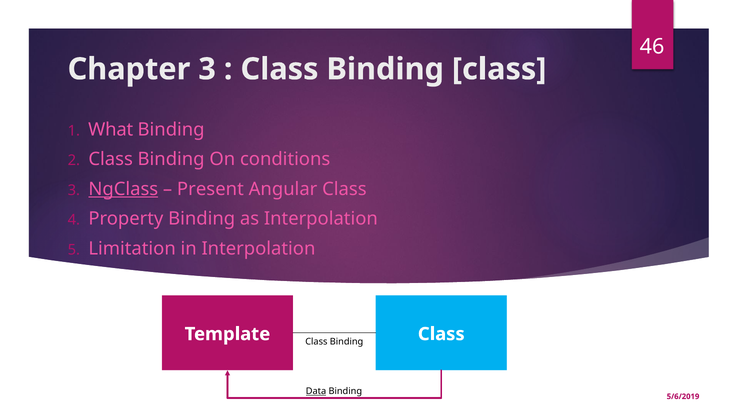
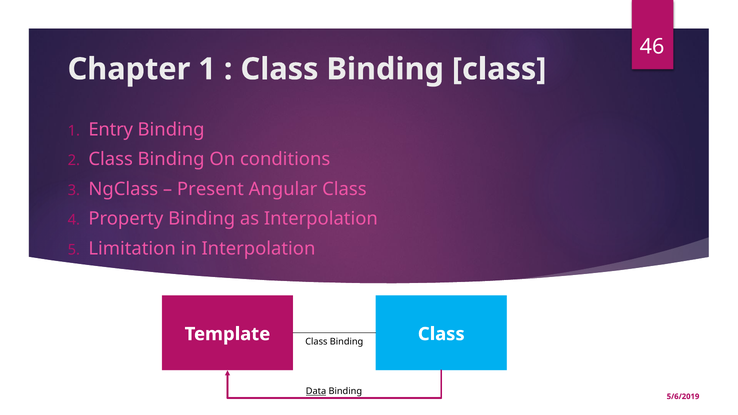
Chapter 3: 3 -> 1
What: What -> Entry
NgClass underline: present -> none
